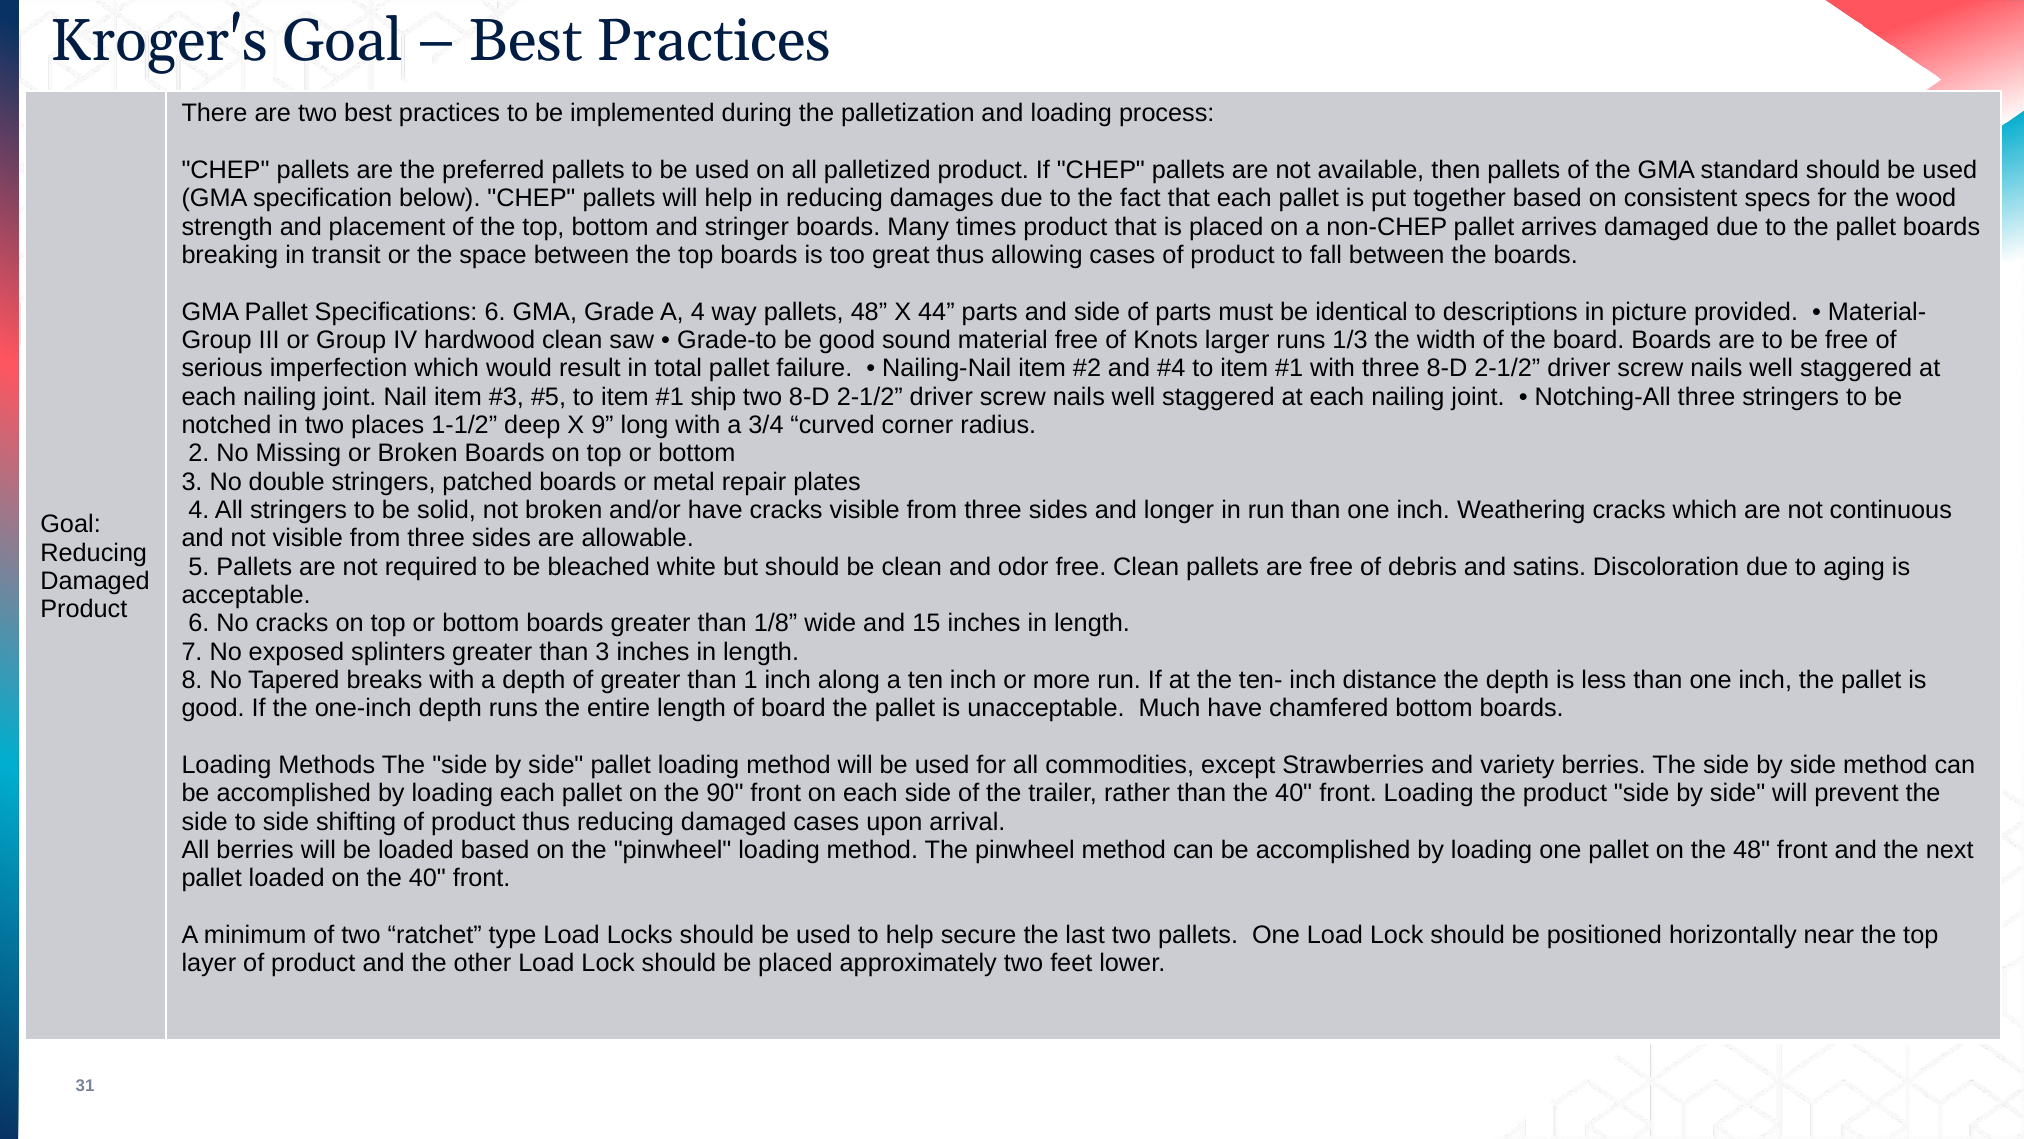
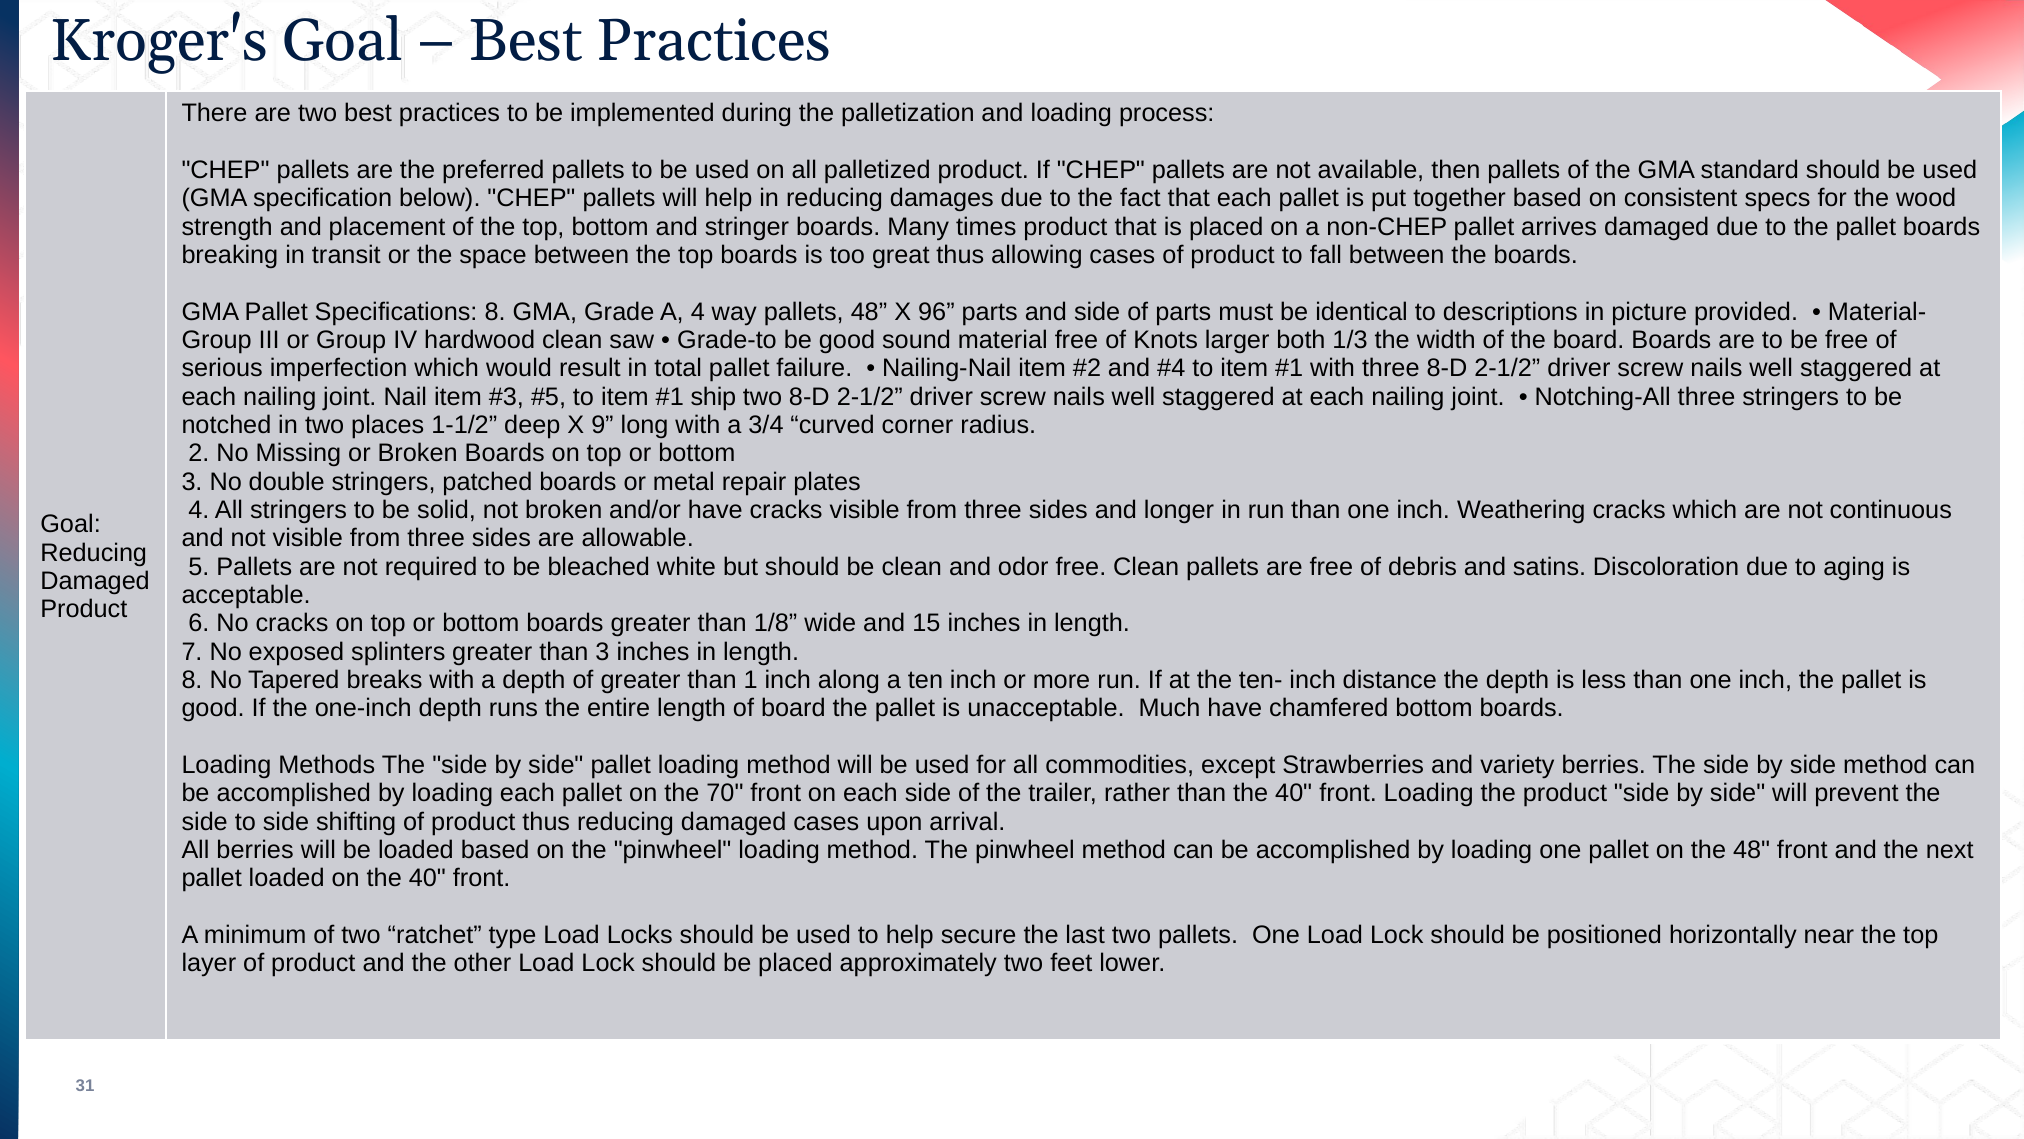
Specifications 6: 6 -> 8
44: 44 -> 96
larger runs: runs -> both
90: 90 -> 70
